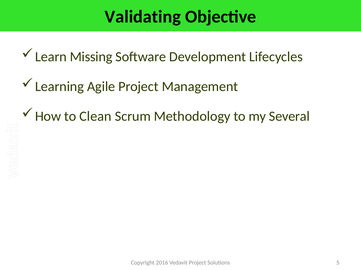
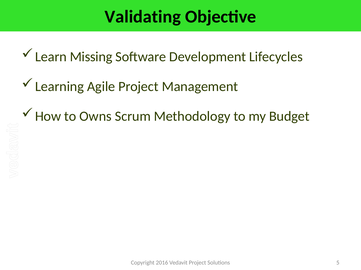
Clean: Clean -> Owns
Several: Several -> Budget
